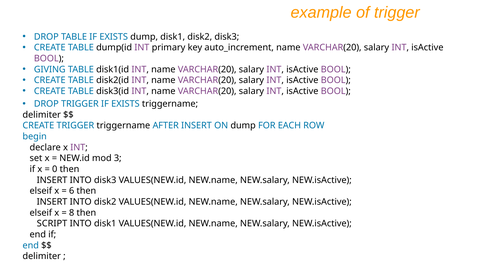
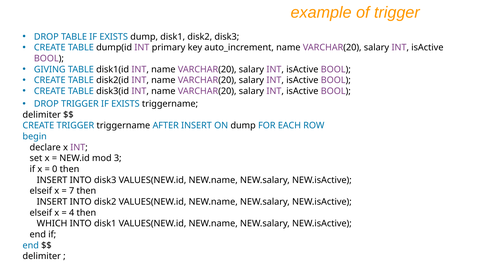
6: 6 -> 7
8: 8 -> 4
SCRIPT: SCRIPT -> WHICH
